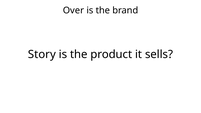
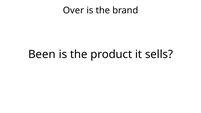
Story: Story -> Been
